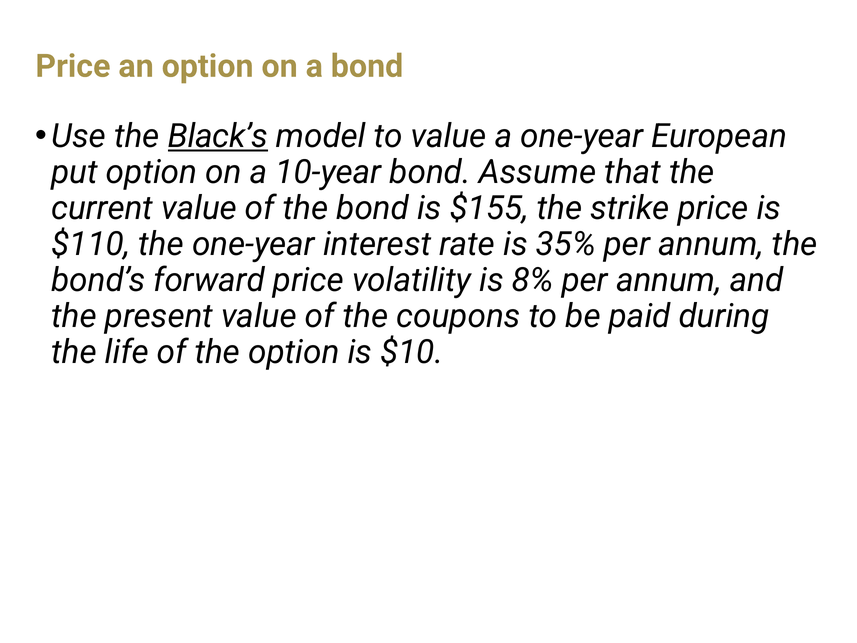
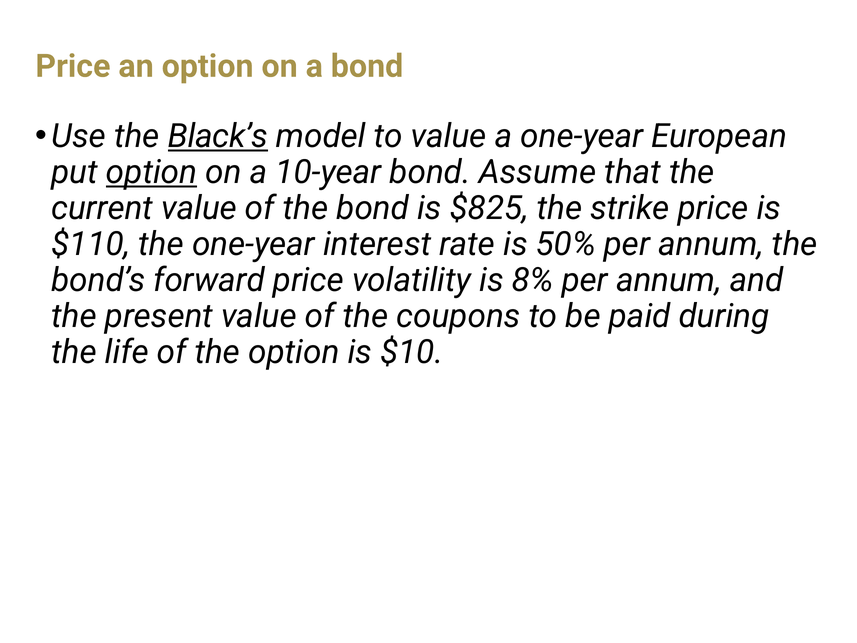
option at (152, 172) underline: none -> present
$155: $155 -> $825
35%: 35% -> 50%
